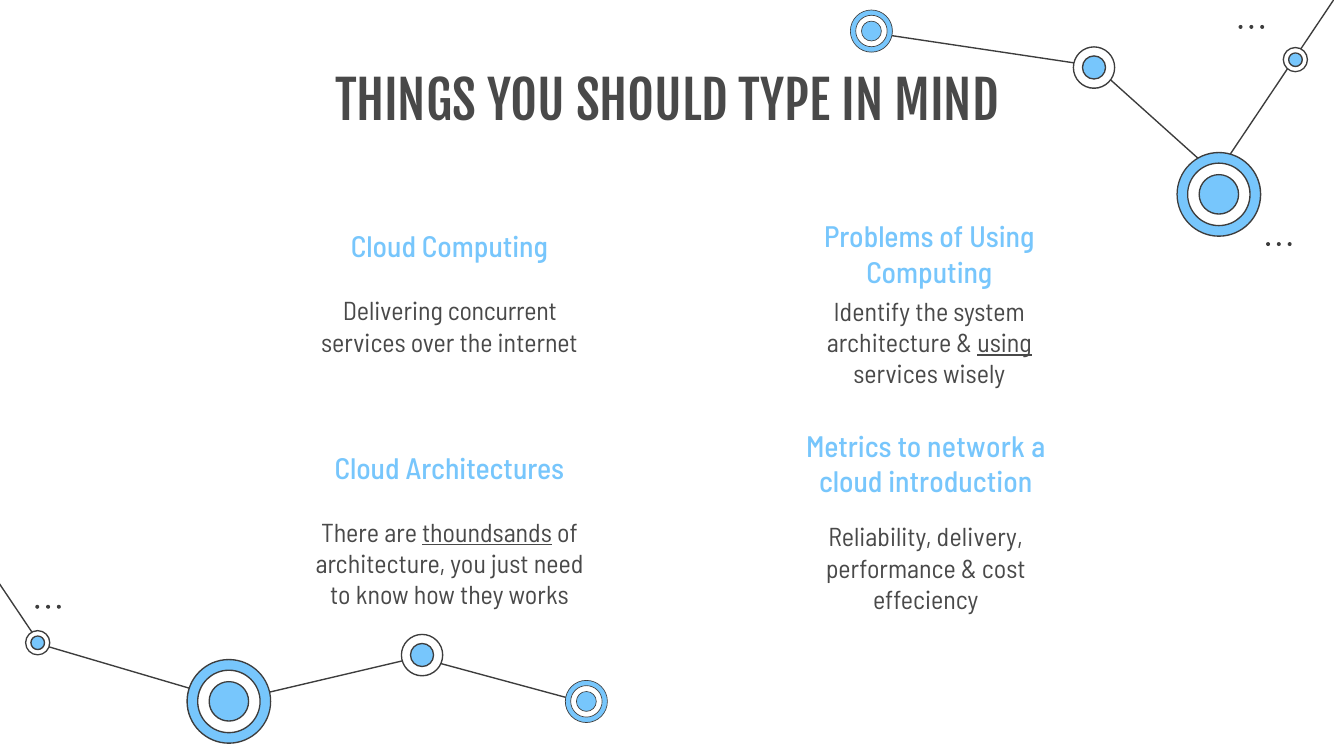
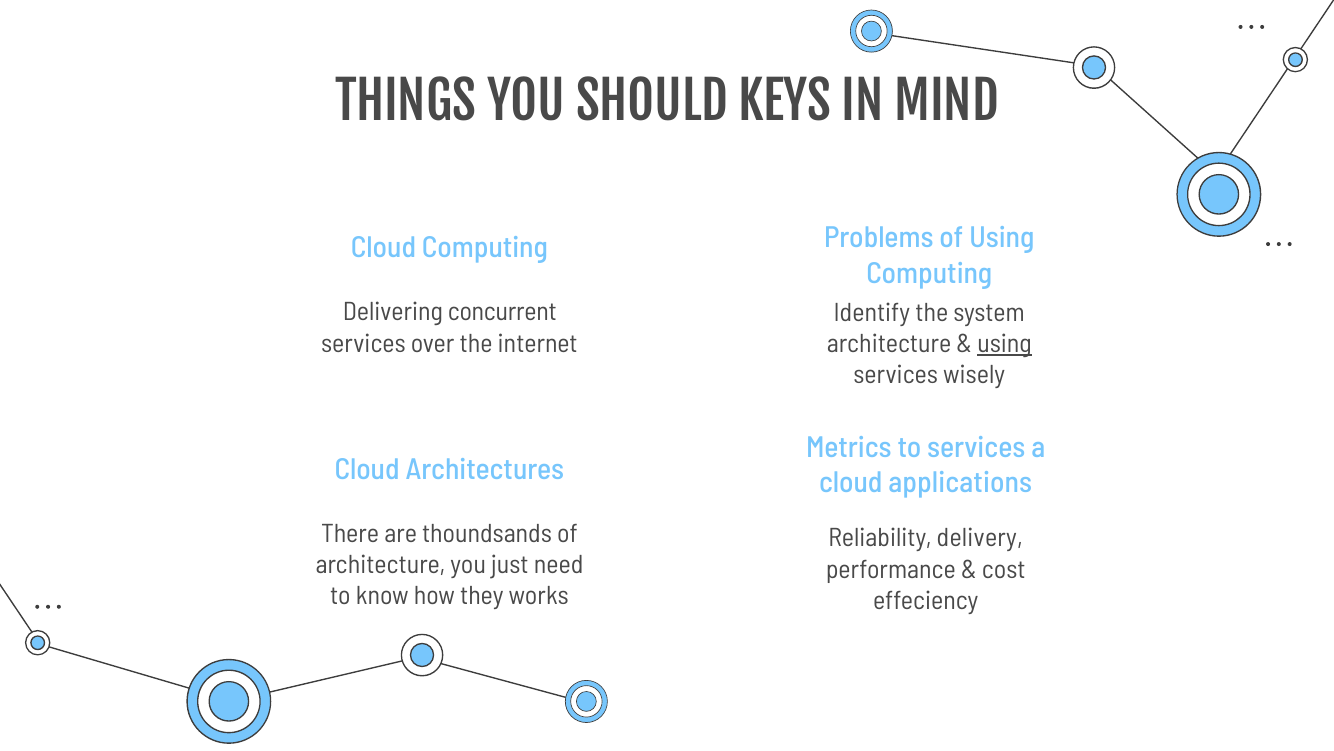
TYPE: TYPE -> KEYS
to network: network -> services
introduction: introduction -> applications
thoundsands underline: present -> none
